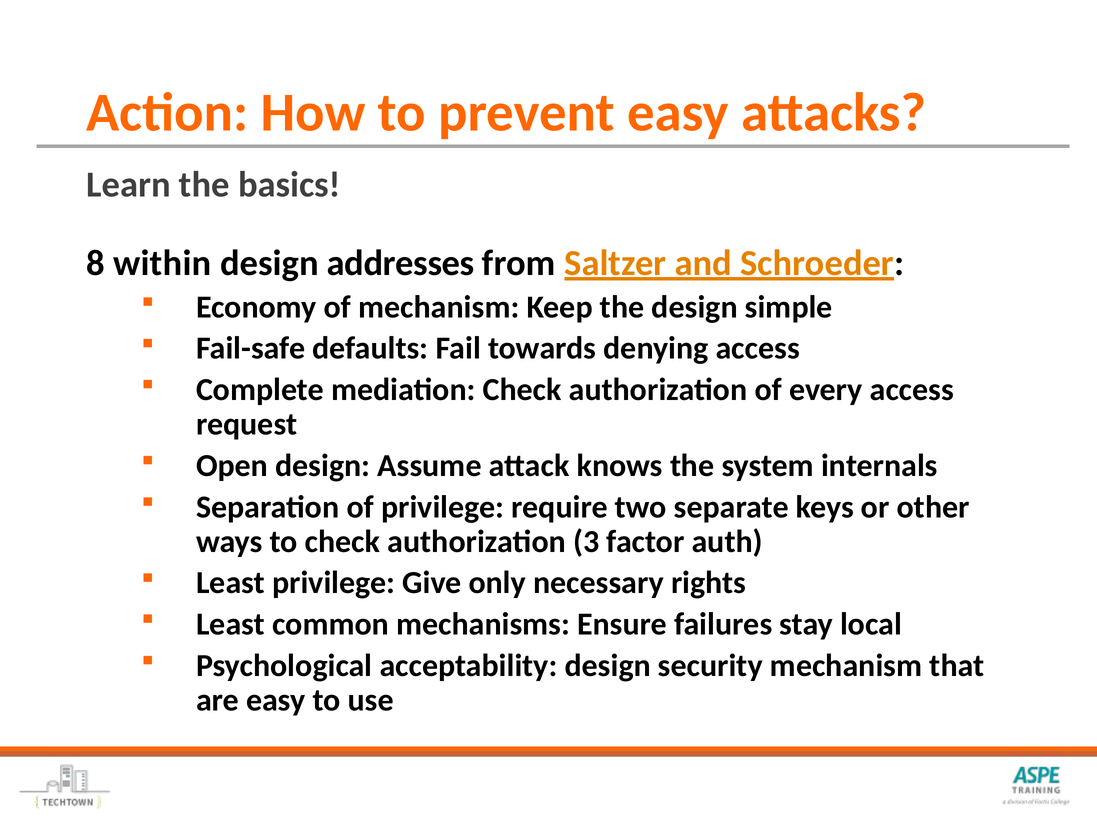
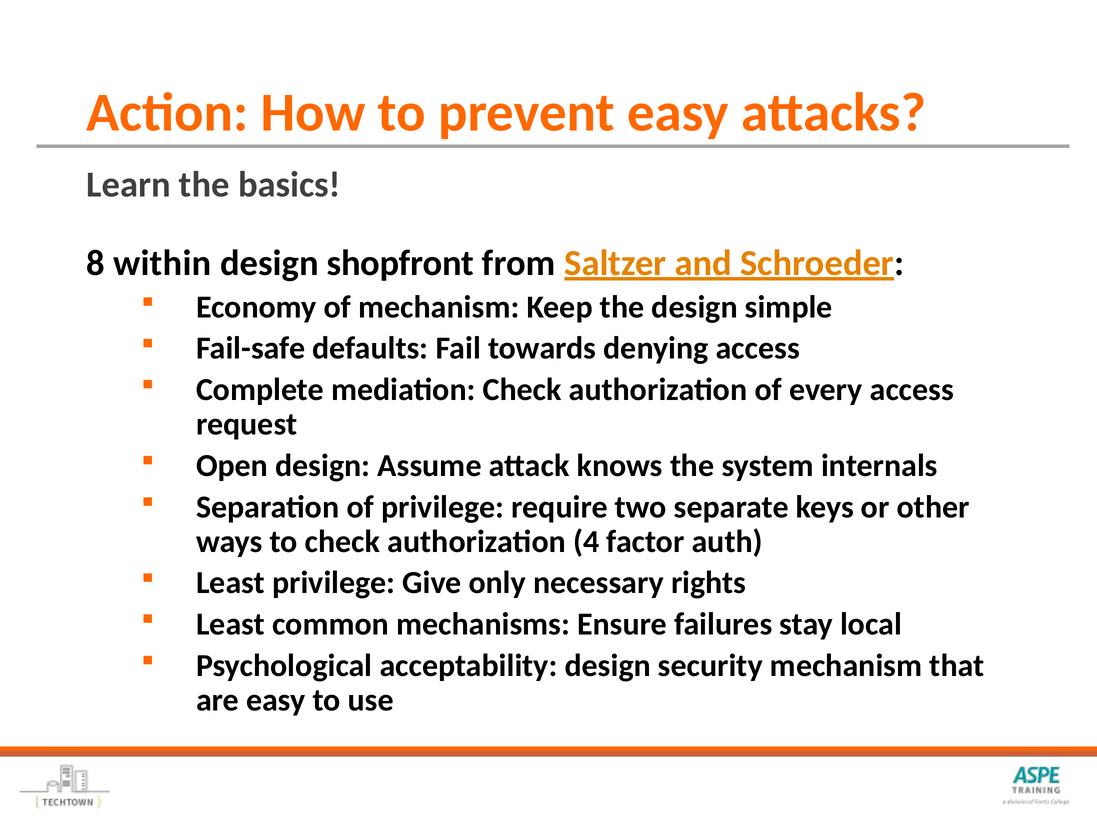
addresses: addresses -> shopfront
3: 3 -> 4
